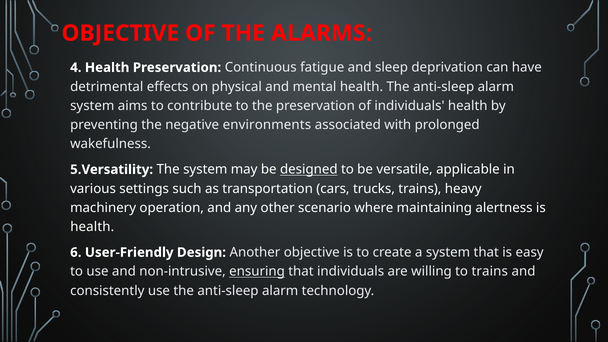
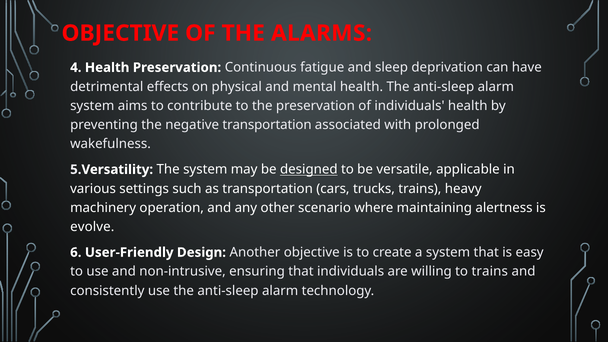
negative environments: environments -> transportation
health at (92, 227): health -> evolve
ensuring underline: present -> none
